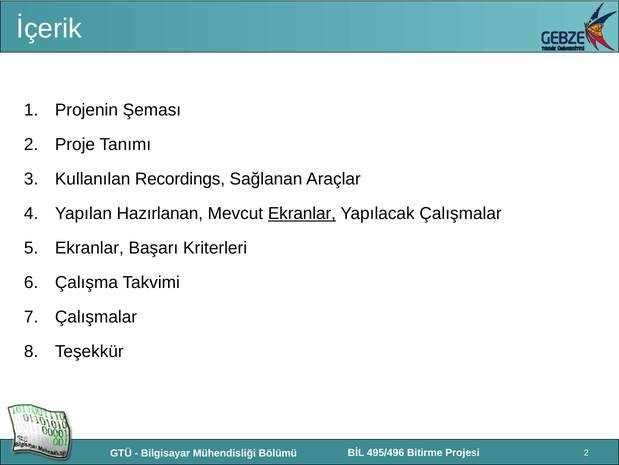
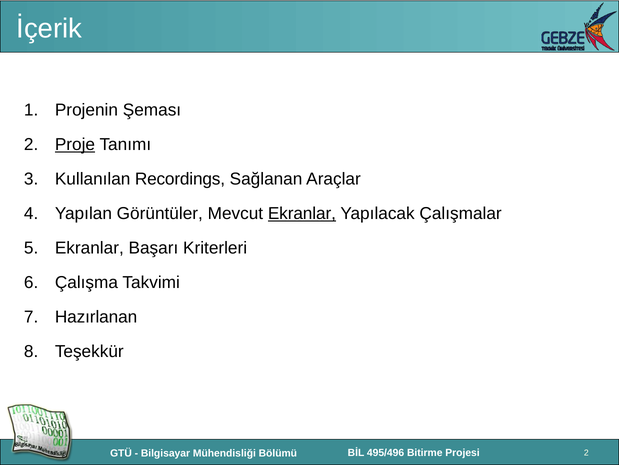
Proje underline: none -> present
Hazırlanan: Hazırlanan -> Görüntüler
Çalışmalar at (96, 316): Çalışmalar -> Hazırlanan
